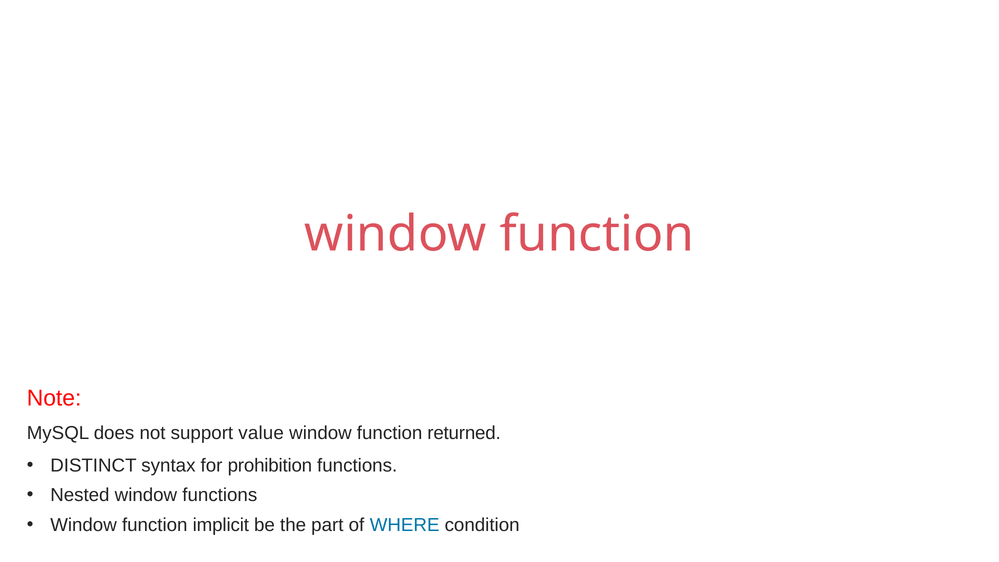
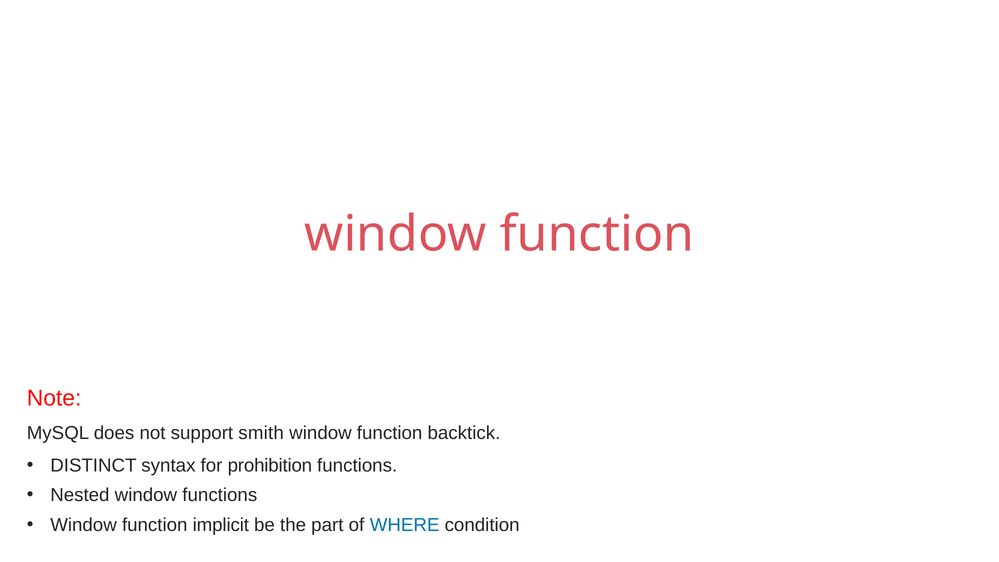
value: value -> smith
returned: returned -> backtick
